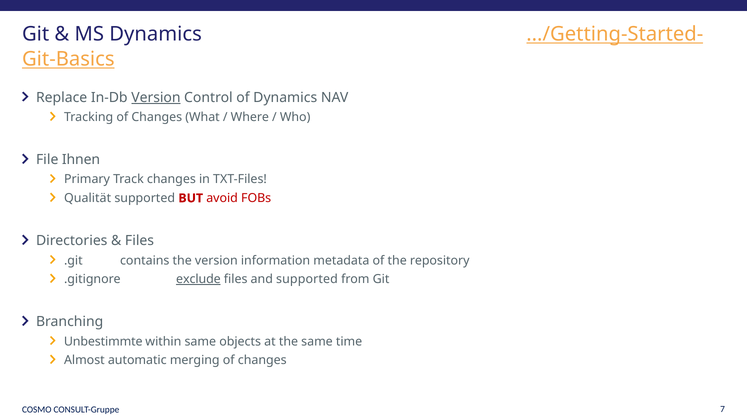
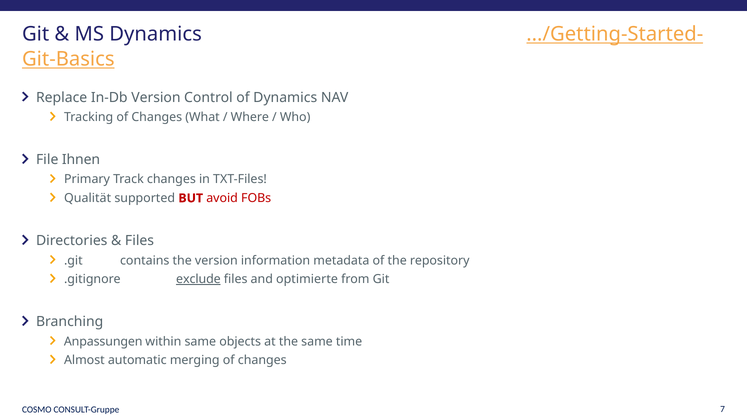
Version at (156, 98) underline: present -> none
and supported: supported -> optimierte
Unbestimmte: Unbestimmte -> Anpassungen
